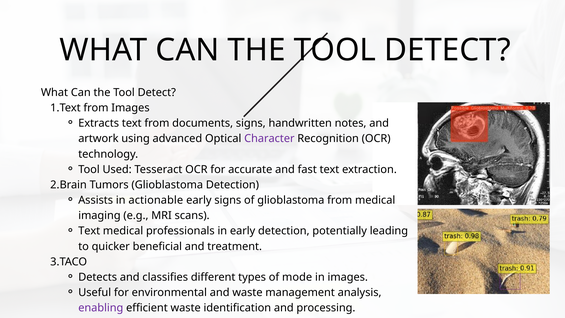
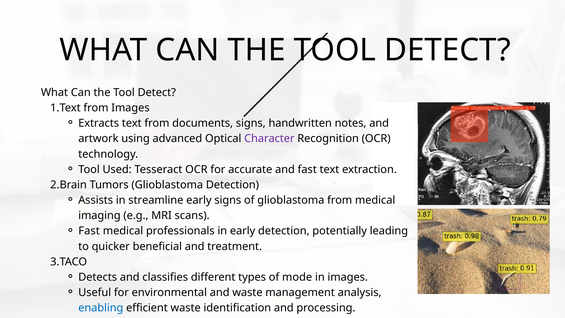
actionable: actionable -> streamline
Text at (89, 231): Text -> Fast
enabling colour: purple -> blue
